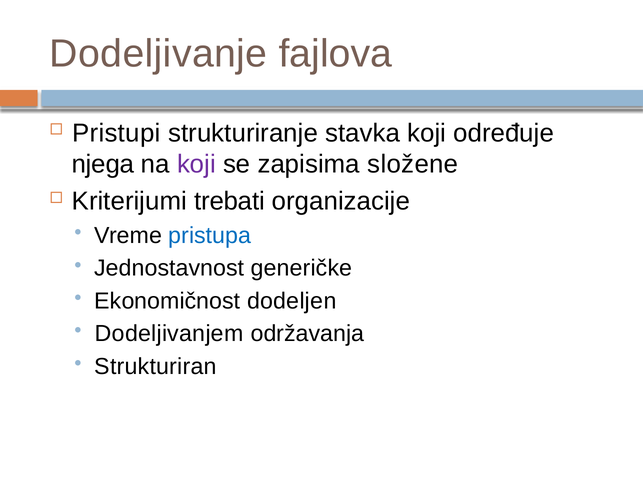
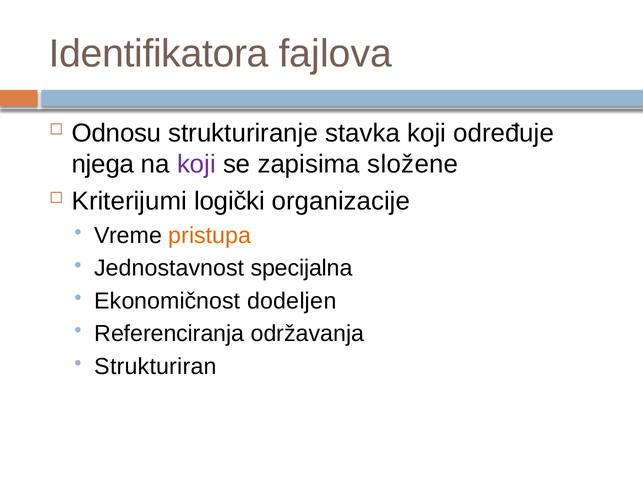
Dodeljivanje: Dodeljivanje -> Identifikatora
Pristupi: Pristupi -> Odnosu
trebati: trebati -> logički
pristupa colour: blue -> orange
generičke: generičke -> specijalna
Dodeljivanjem: Dodeljivanjem -> Referenciranja
